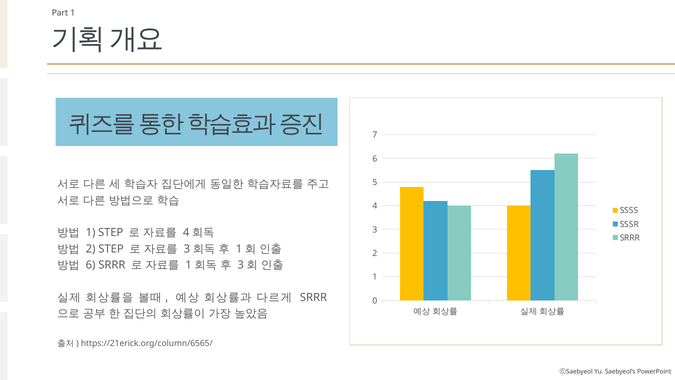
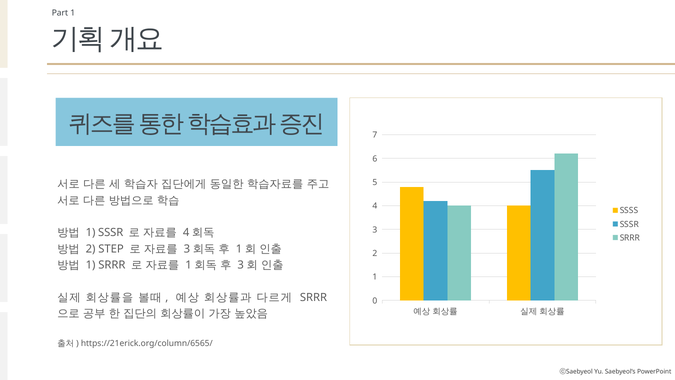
1 STEP: STEP -> SSSR
6 at (91, 265): 6 -> 1
